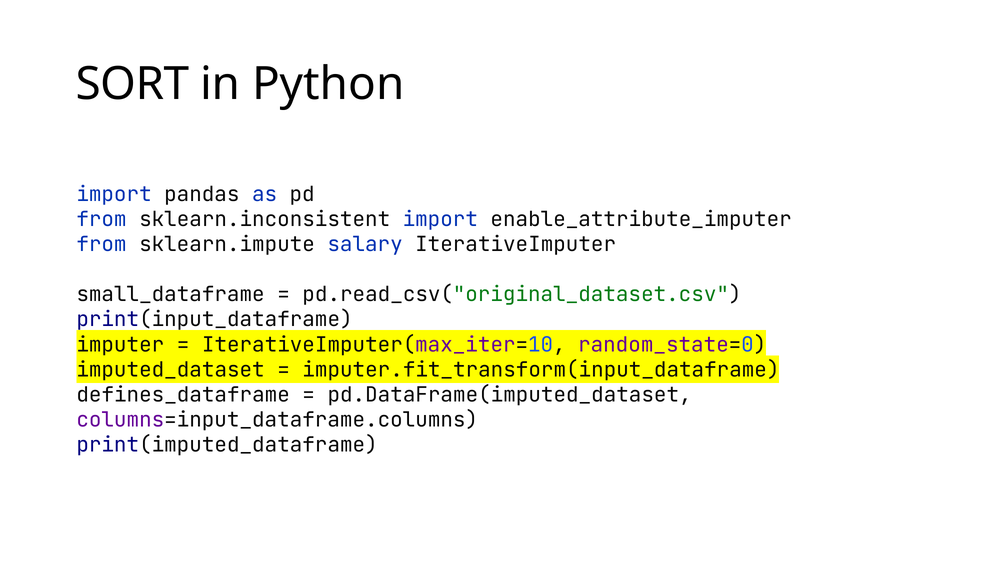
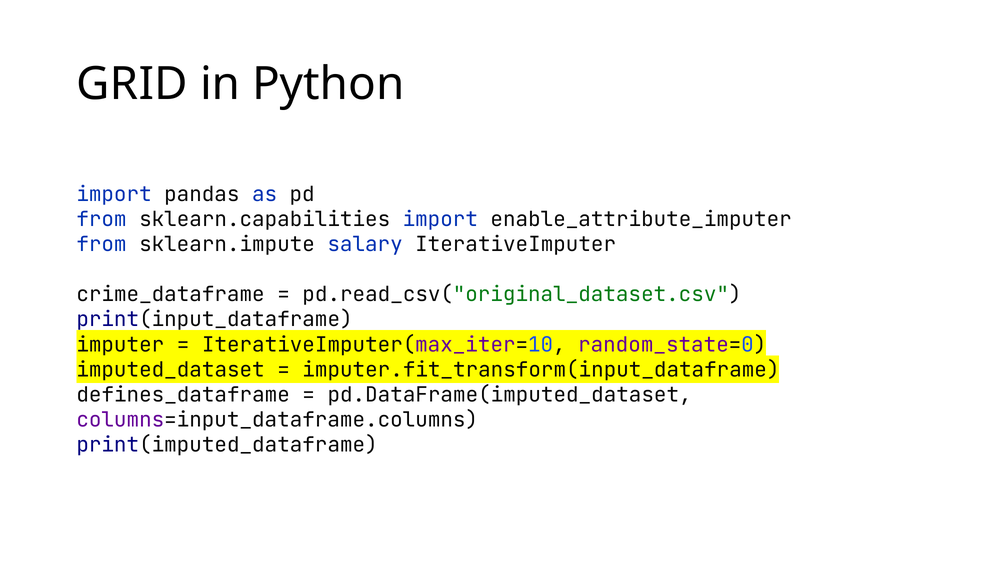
SORT: SORT -> GRID
sklearn.inconsistent: sklearn.inconsistent -> sklearn.capabilities
small_dataframe: small_dataframe -> crime_dataframe
